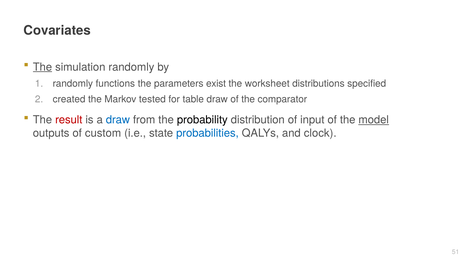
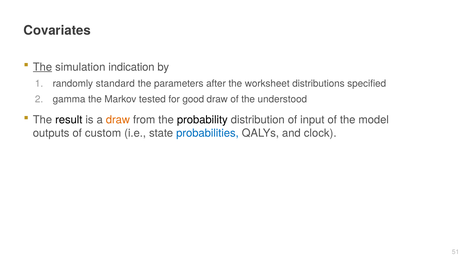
simulation randomly: randomly -> indication
functions: functions -> standard
exist: exist -> after
created: created -> gamma
table: table -> good
comparator: comparator -> understood
result colour: red -> black
draw at (118, 120) colour: blue -> orange
model underline: present -> none
